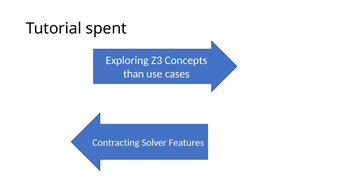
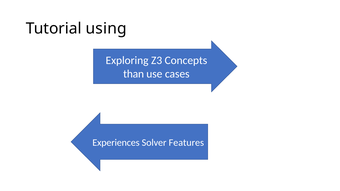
spent: spent -> using
Contracting: Contracting -> Experiences
